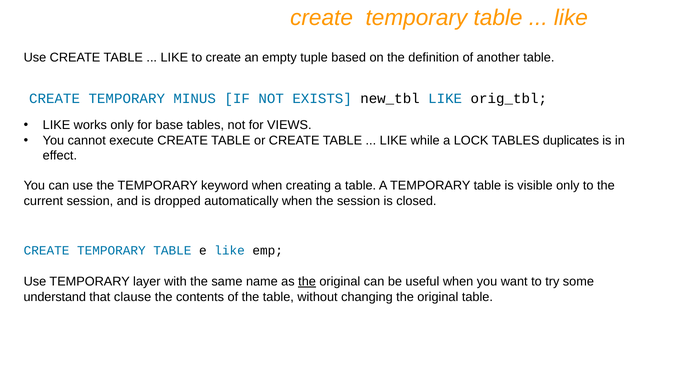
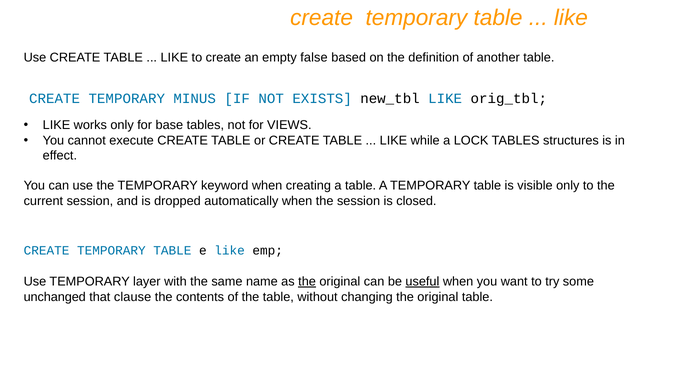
tuple: tuple -> false
duplicates: duplicates -> structures
useful underline: none -> present
understand: understand -> unchanged
